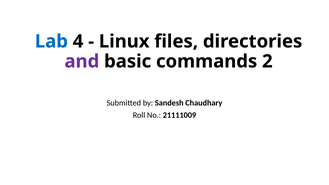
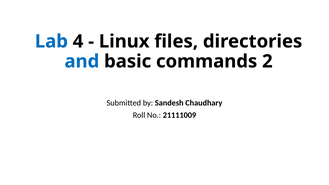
and colour: purple -> blue
